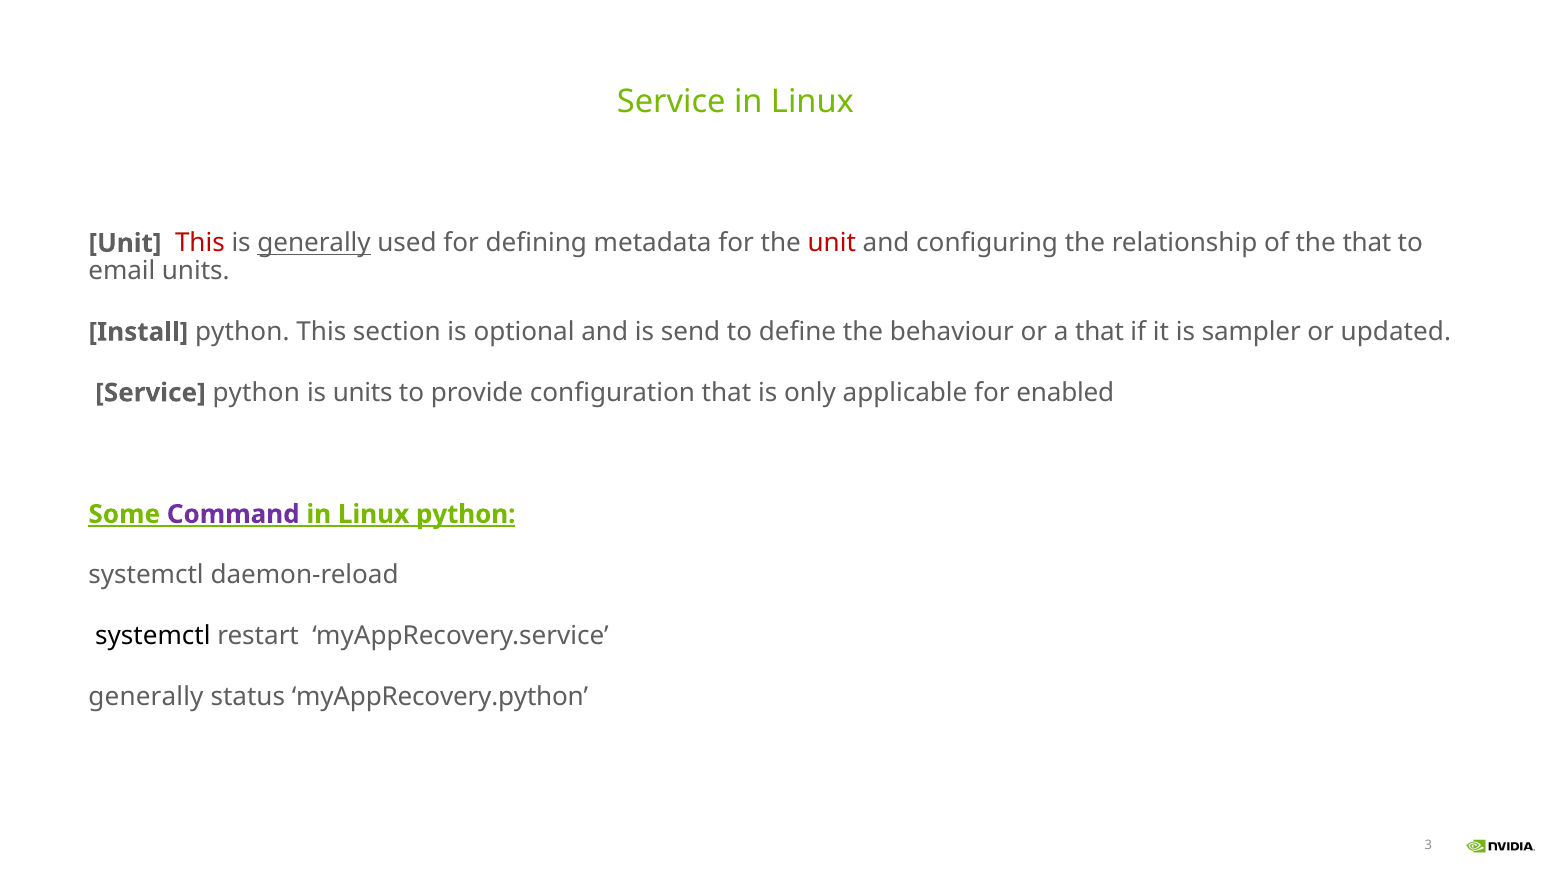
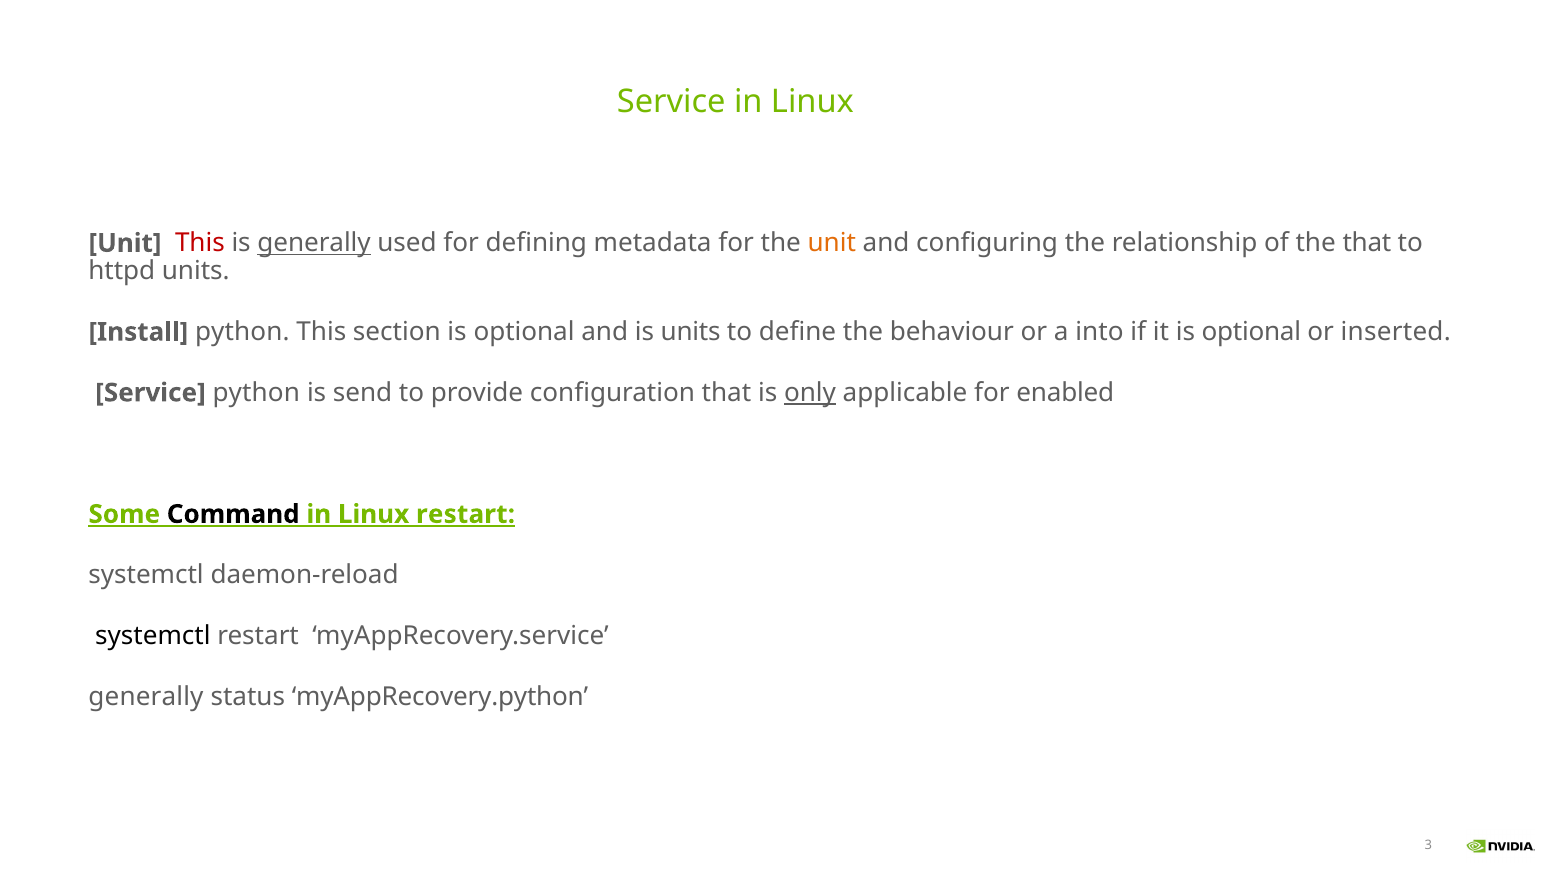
unit at (832, 243) colour: red -> orange
email: email -> httpd
is send: send -> units
a that: that -> into
it is sampler: sampler -> optional
updated: updated -> inserted
is units: units -> send
only underline: none -> present
Command colour: purple -> black
Linux python: python -> restart
